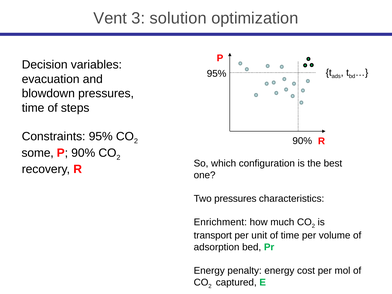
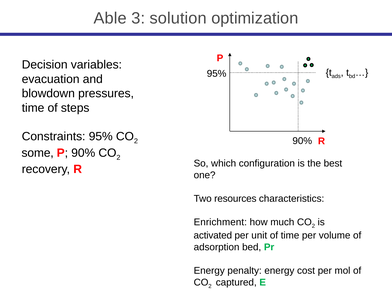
Vent: Vent -> Able
Two pressures: pressures -> resources
transport: transport -> activated
